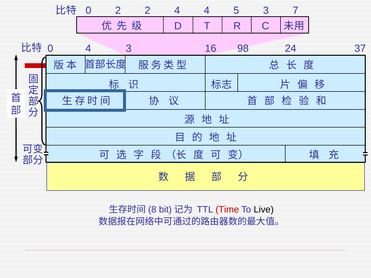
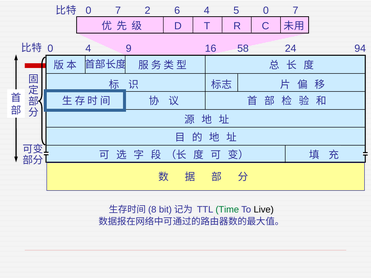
2 at (118, 11): 2 -> 7
2 4: 4 -> 6
5 3: 3 -> 0
4 3: 3 -> 9
98: 98 -> 58
37: 37 -> 94
Time colour: red -> green
